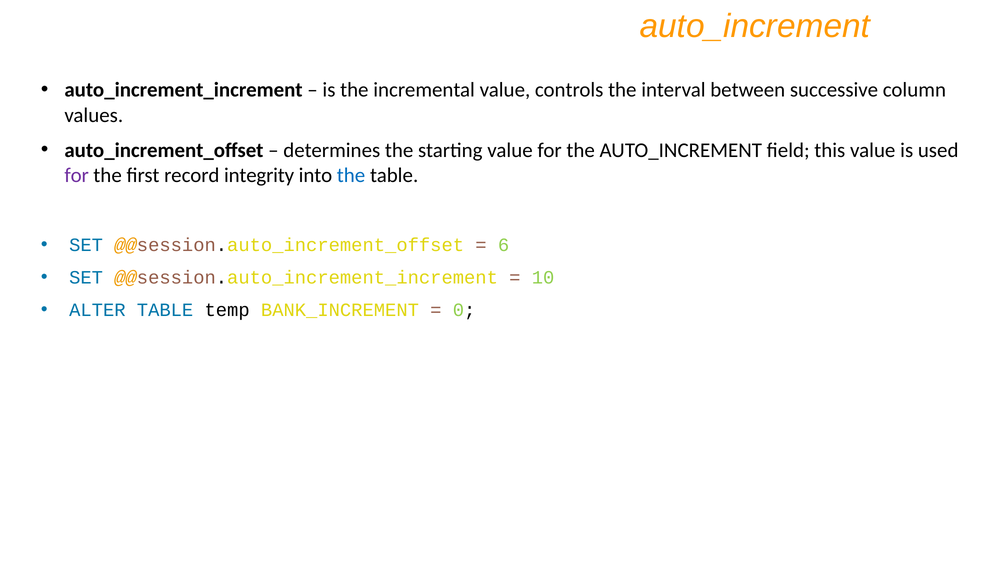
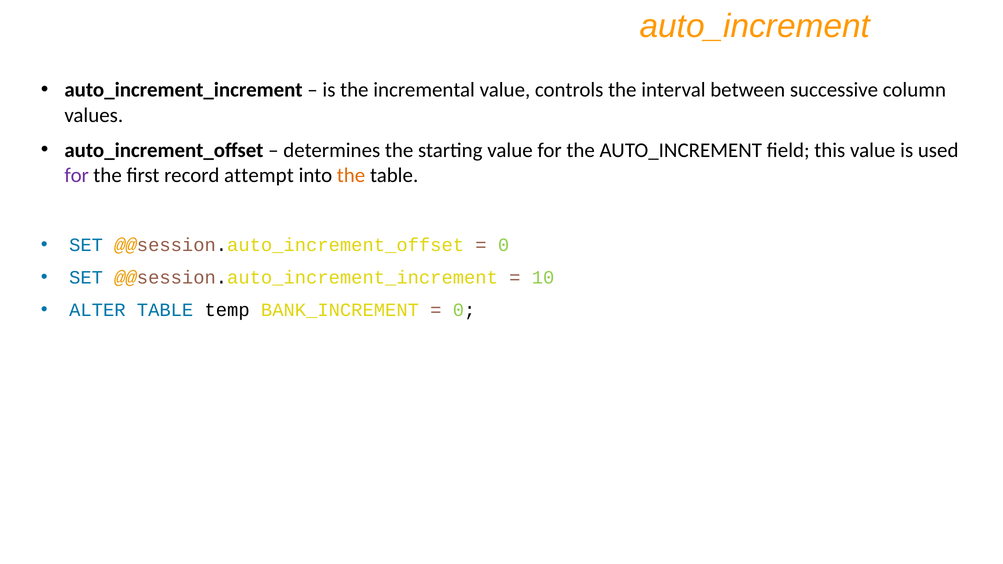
integrity: integrity -> attempt
the at (351, 175) colour: blue -> orange
6 at (504, 245): 6 -> 0
